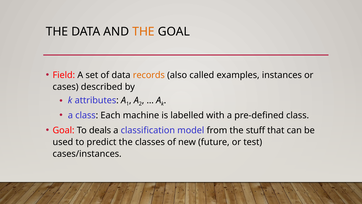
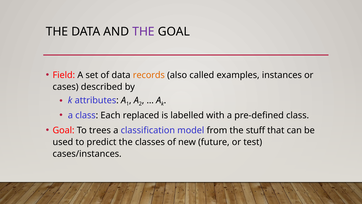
THE at (143, 32) colour: orange -> purple
machine: machine -> replaced
deals: deals -> trees
